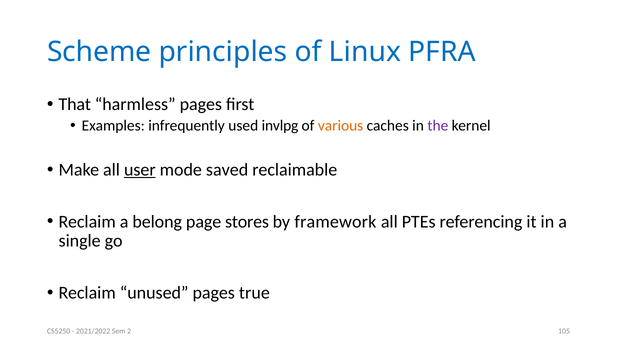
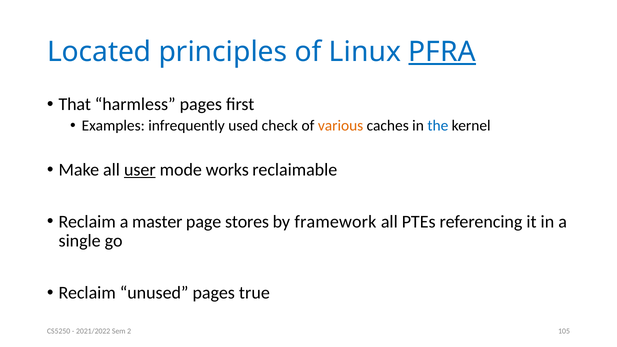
Scheme: Scheme -> Located
PFRA underline: none -> present
invlpg: invlpg -> check
the colour: purple -> blue
saved: saved -> works
belong: belong -> master
